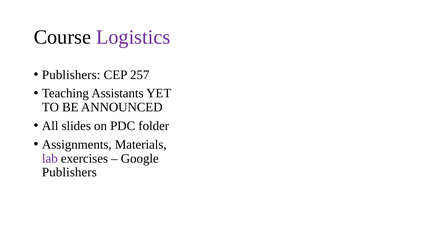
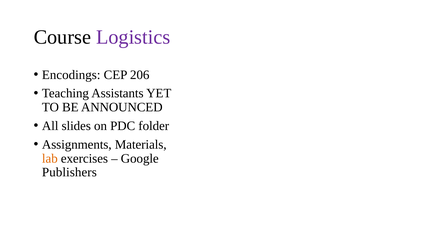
Publishers at (71, 75): Publishers -> Encodings
257: 257 -> 206
lab colour: purple -> orange
